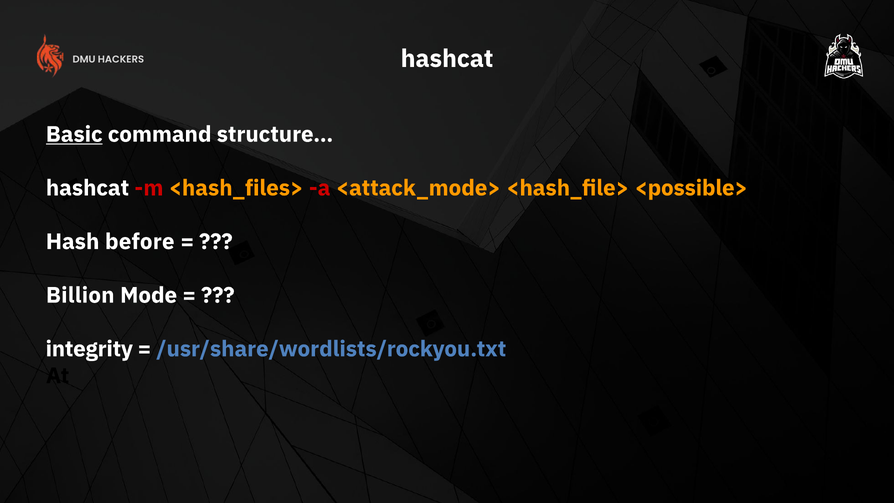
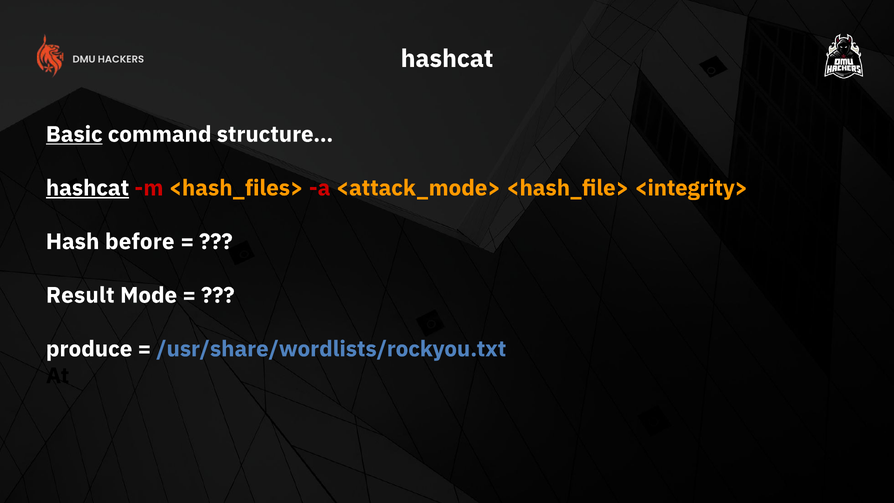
hashcat at (88, 188) underline: none -> present
<possible>: <possible> -> <integrity>
Billion: Billion -> Result
integrity: integrity -> produce
